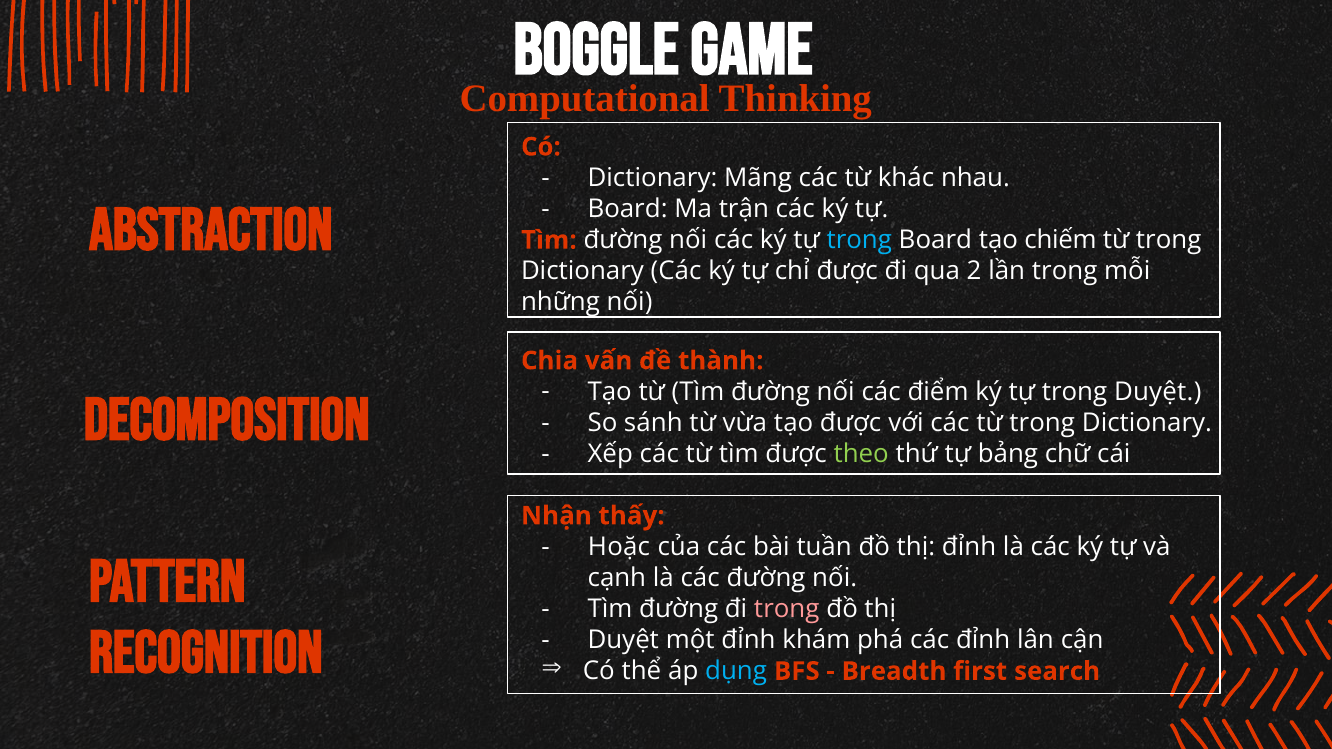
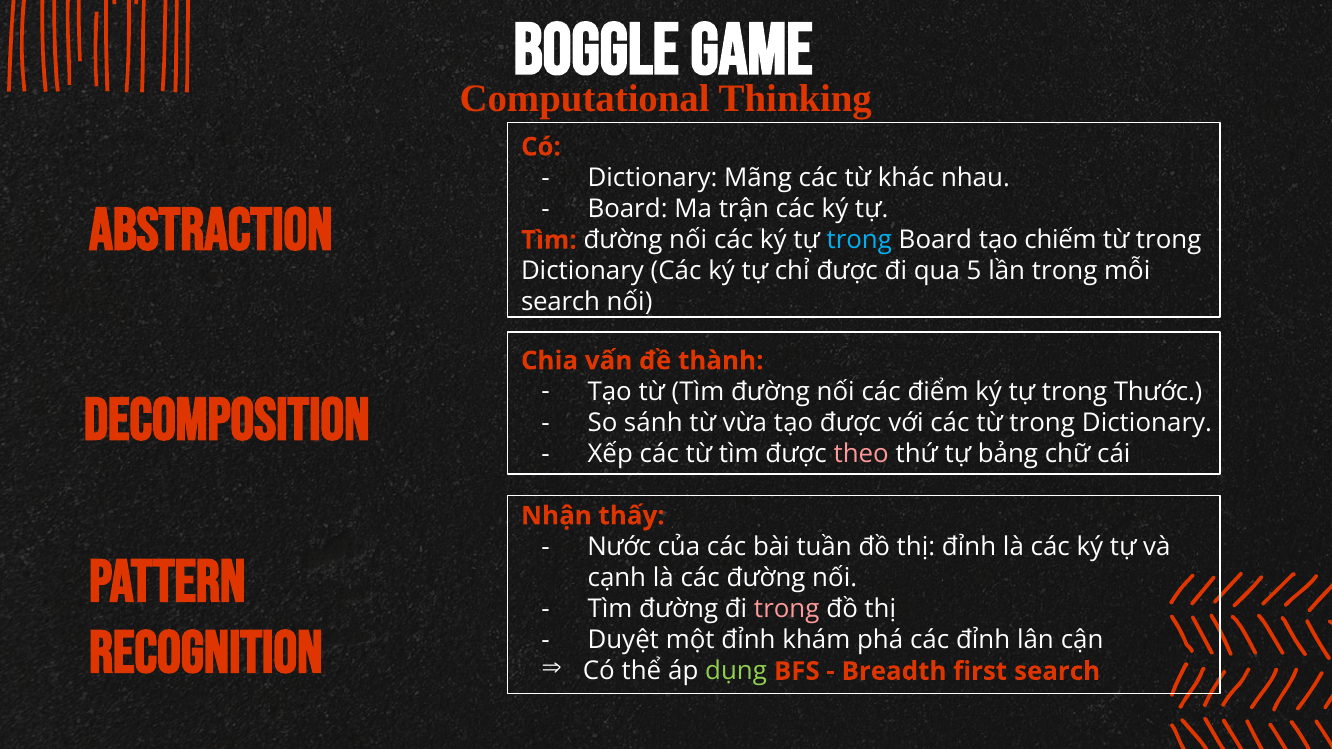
2: 2 -> 5
những at (560, 302): những -> search
trong Duyệt: Duyệt -> Thước
theo colour: light green -> pink
Hoặc: Hoặc -> Nước
dụng colour: light blue -> light green
